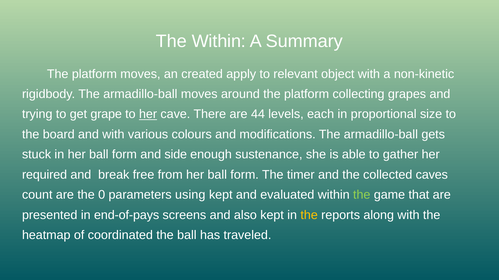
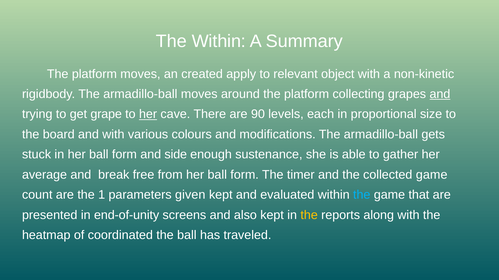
and at (440, 94) underline: none -> present
44: 44 -> 90
required: required -> average
collected caves: caves -> game
0: 0 -> 1
using: using -> given
the at (362, 195) colour: light green -> light blue
end-of-pays: end-of-pays -> end-of-unity
